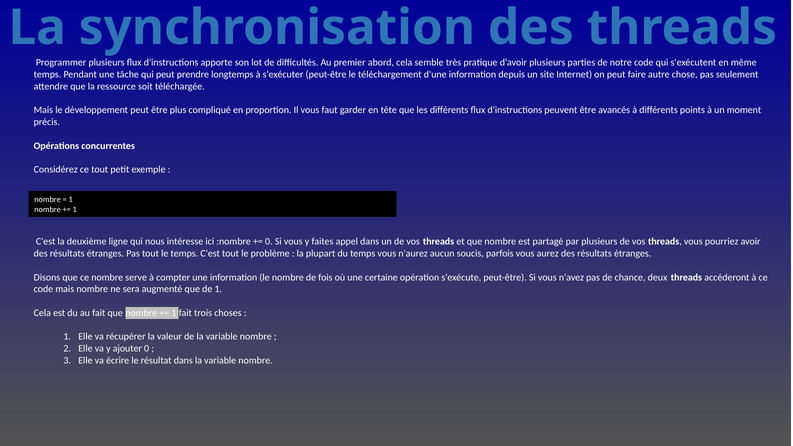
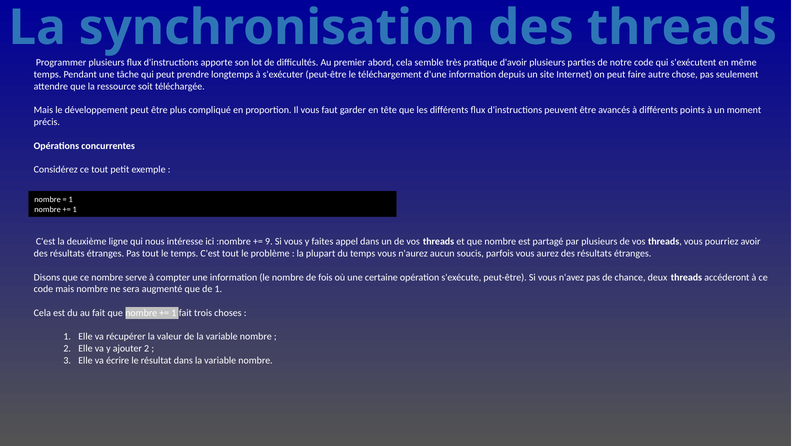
0 at (269, 242): 0 -> 9
ajouter 0: 0 -> 2
